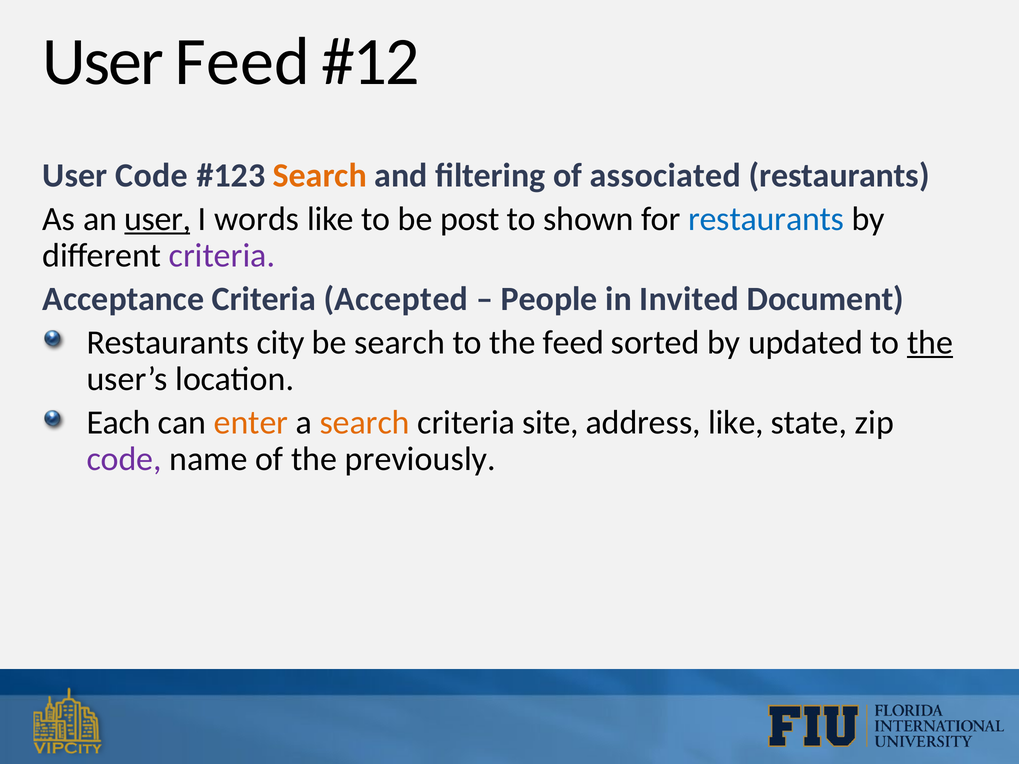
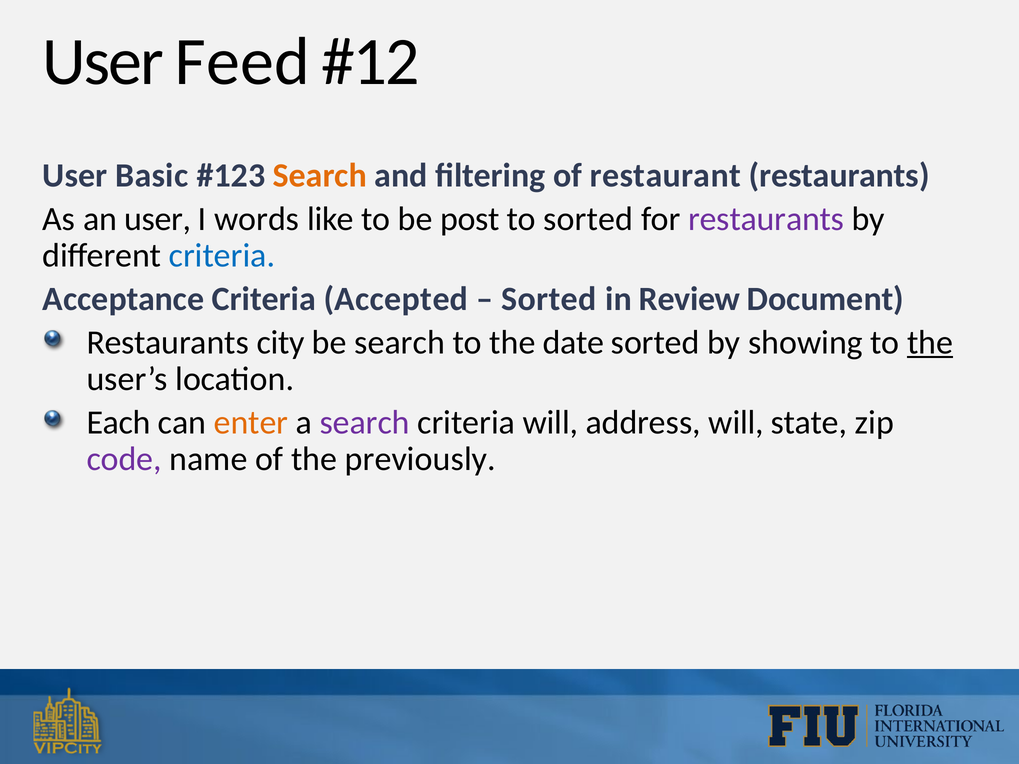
User Code: Code -> Basic
associated: associated -> restaurant
user at (158, 219) underline: present -> none
to shown: shown -> sorted
restaurants at (766, 219) colour: blue -> purple
criteria at (222, 256) colour: purple -> blue
People at (549, 299): People -> Sorted
Invited: Invited -> Review
the feed: feed -> date
updated: updated -> showing
search at (365, 423) colour: orange -> purple
criteria site: site -> will
address like: like -> will
